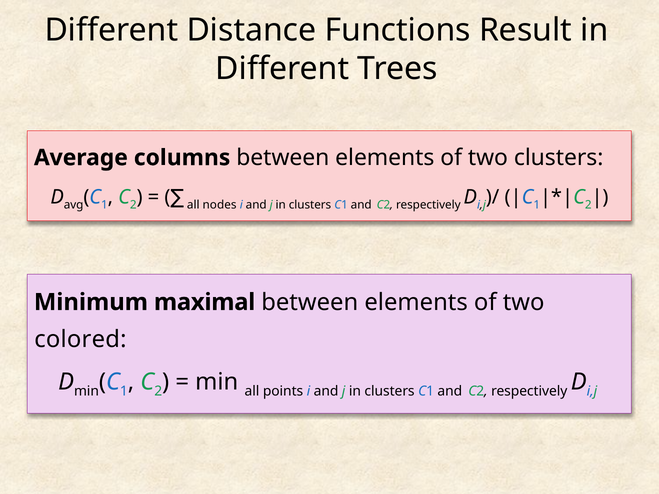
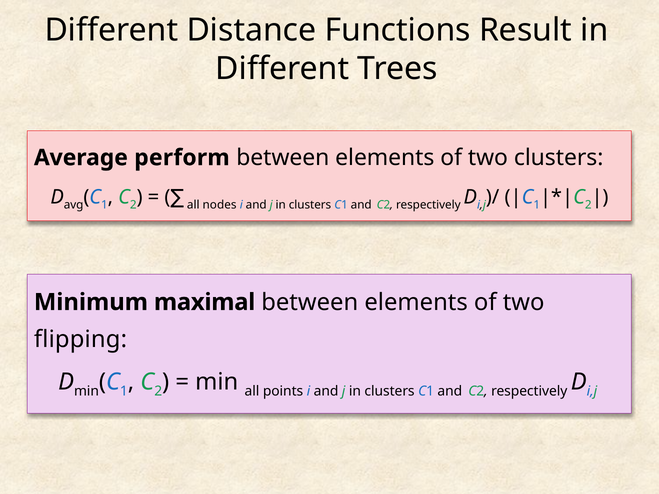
columns: columns -> perform
colored: colored -> flipping
